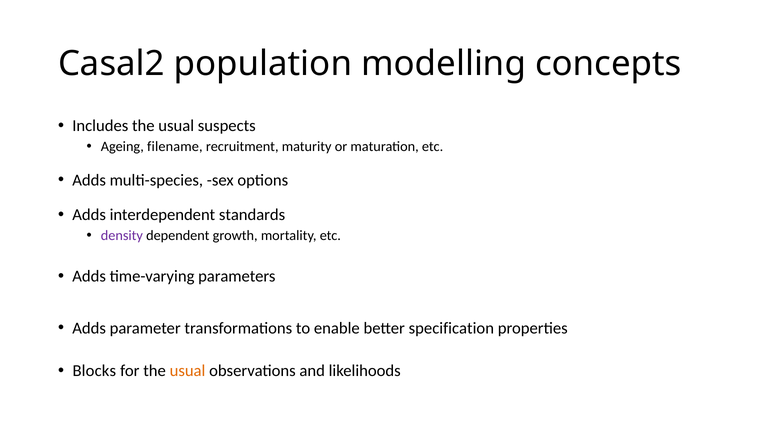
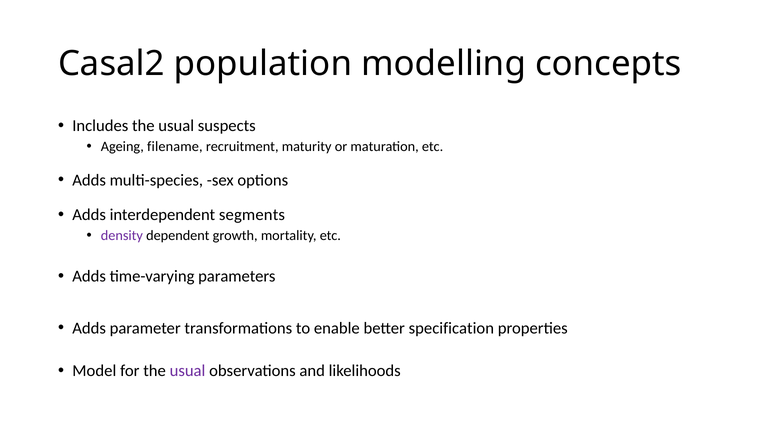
standards: standards -> segments
Blocks: Blocks -> Model
usual at (188, 371) colour: orange -> purple
